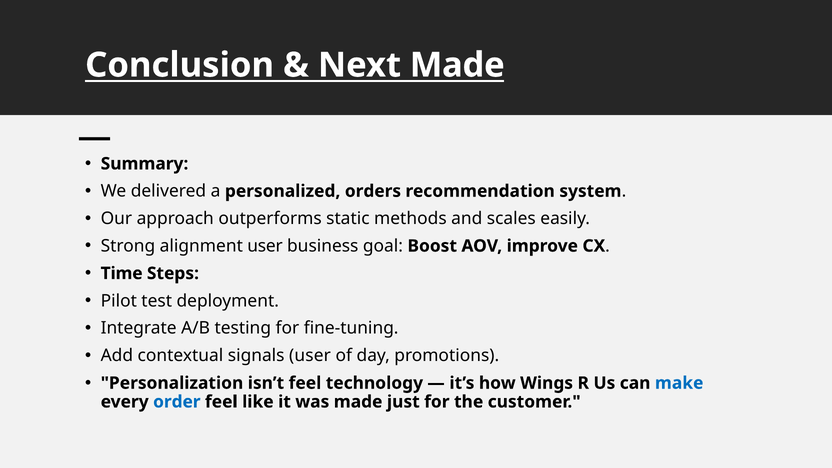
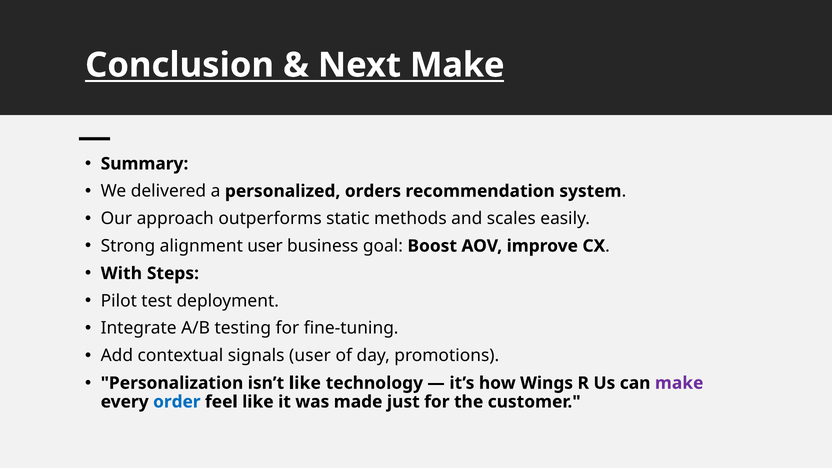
Next Made: Made -> Make
Time: Time -> With
isn’t feel: feel -> like
make at (679, 383) colour: blue -> purple
